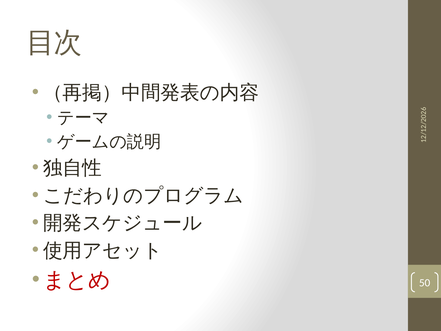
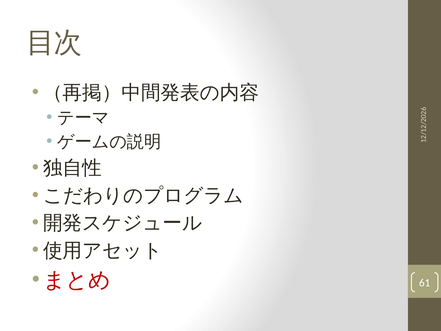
50: 50 -> 61
